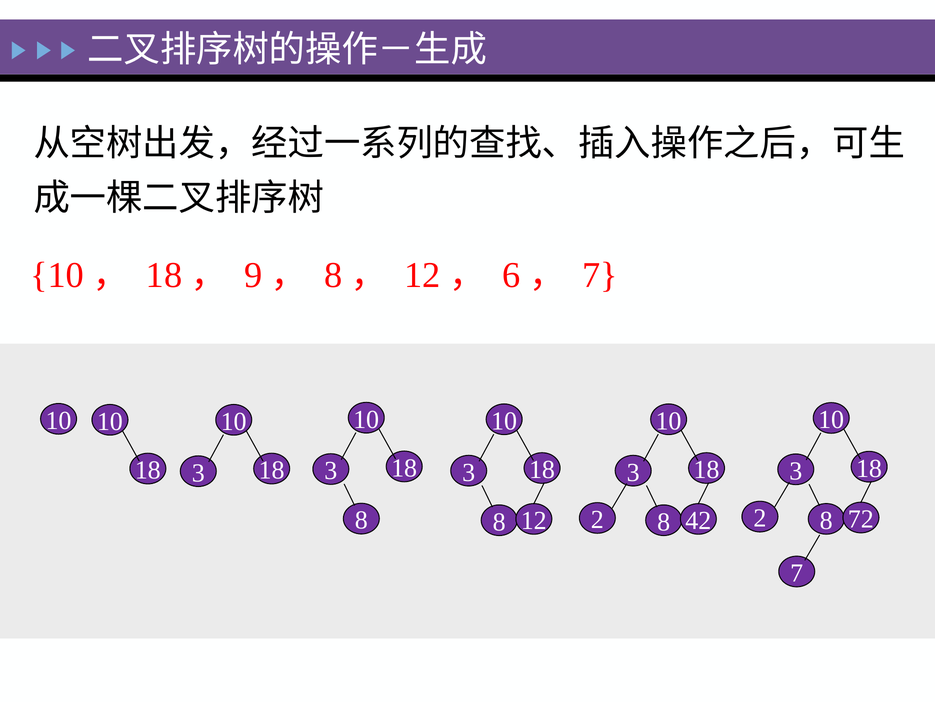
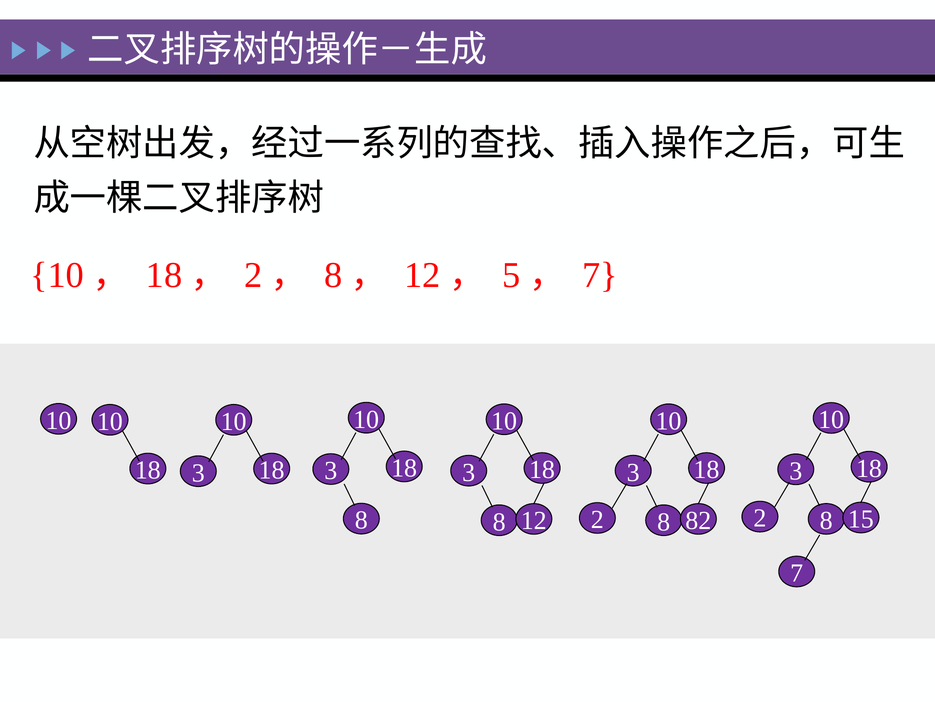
9 at (253, 275): 9 -> 2
6: 6 -> 5
72: 72 -> 15
42: 42 -> 82
